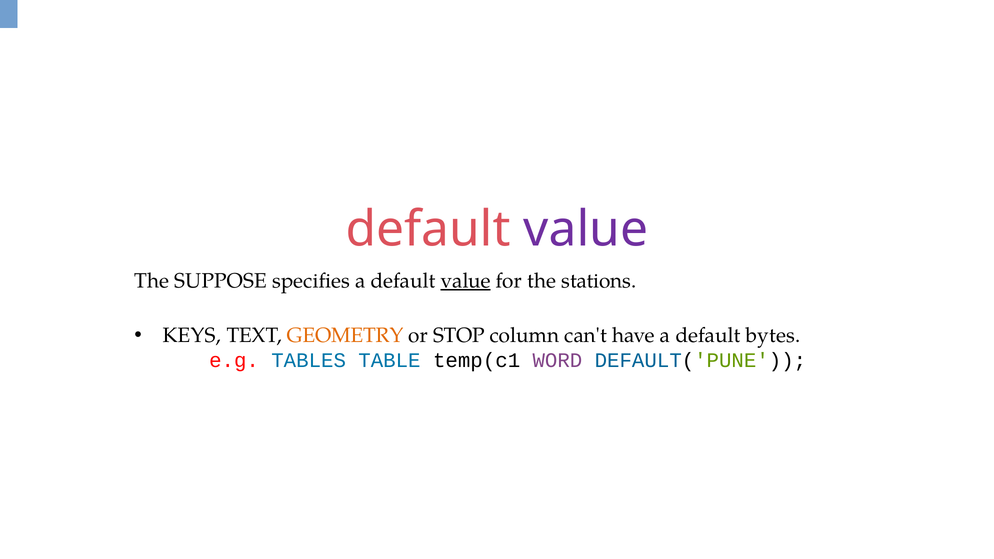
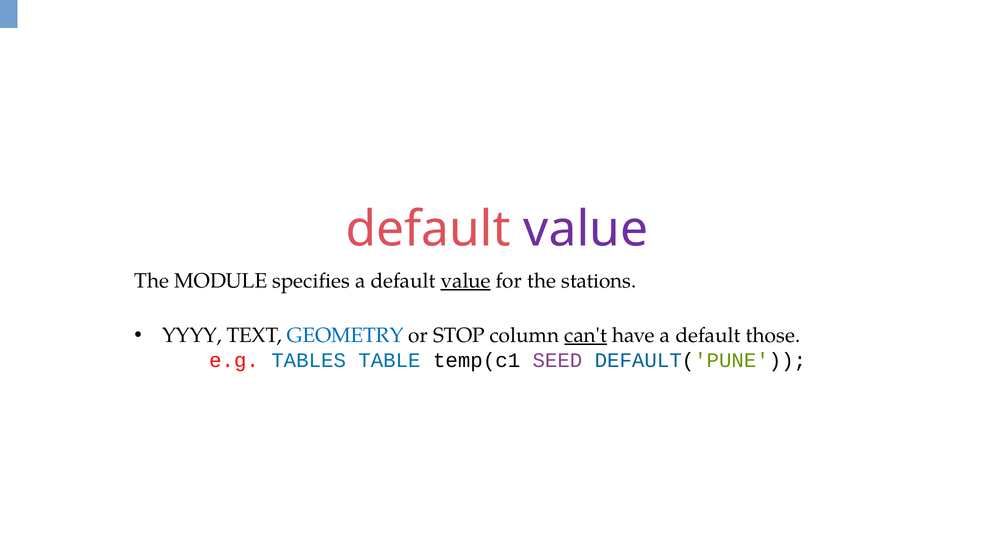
SUPPOSE: SUPPOSE -> MODULE
KEYS: KEYS -> YYYY
GEOMETRY colour: orange -> blue
can't underline: none -> present
bytes: bytes -> those
WORD: WORD -> SEED
